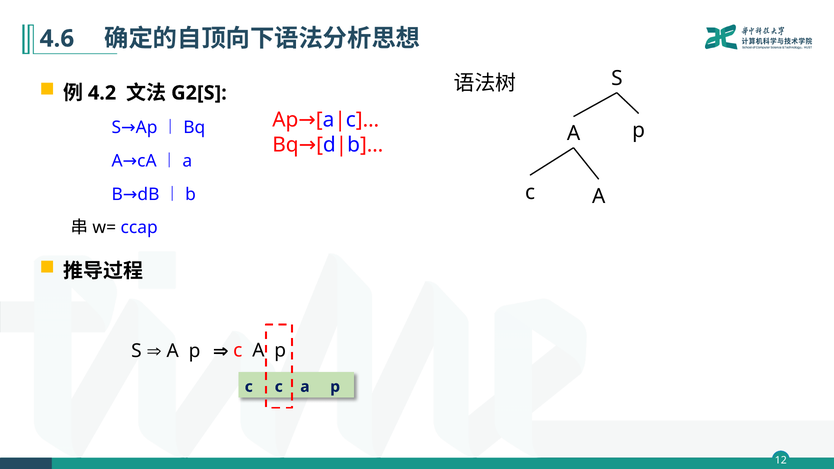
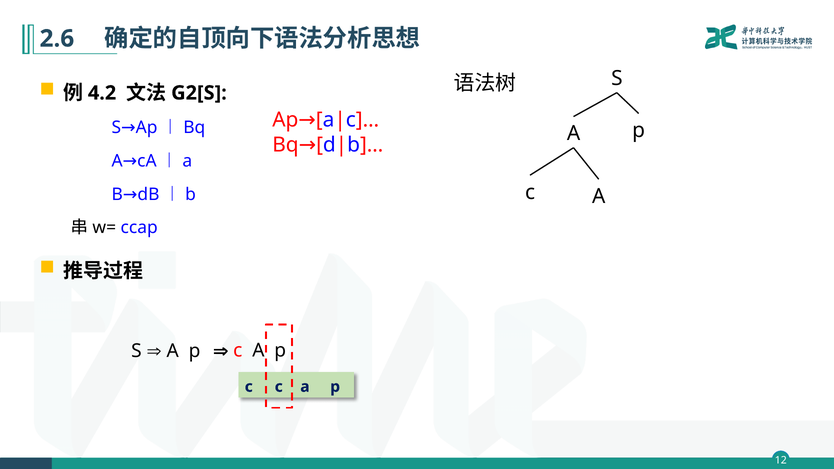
4.6: 4.6 -> 2.6
